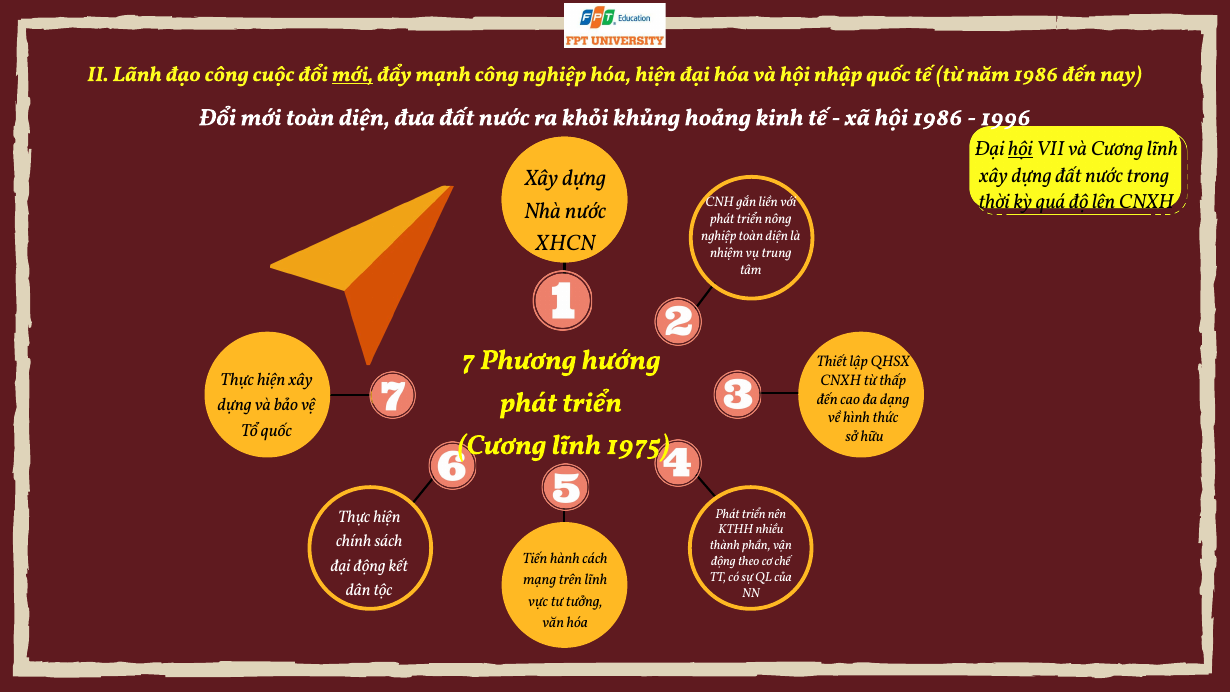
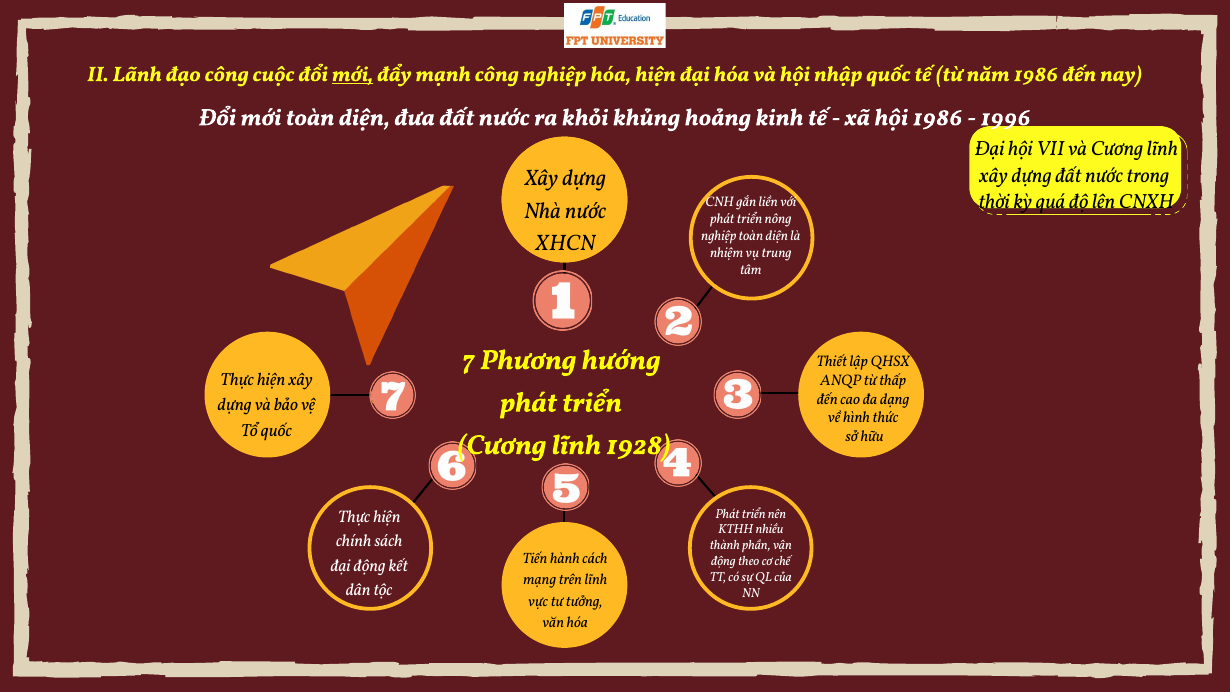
hội at (1020, 149) underline: present -> none
CNXH at (841, 380): CNXH -> ANQP
1975: 1975 -> 1928
